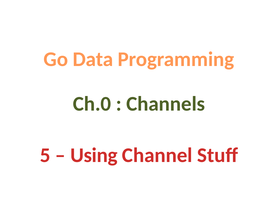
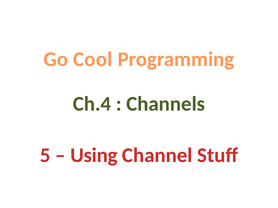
Data: Data -> Cool
Ch.0: Ch.0 -> Ch.4
